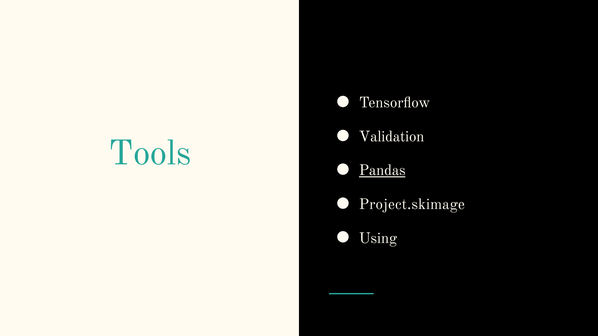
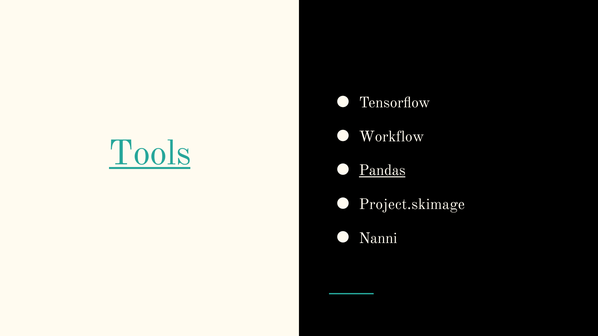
Validation: Validation -> Workflow
Tools underline: none -> present
Using: Using -> Nanni
